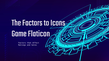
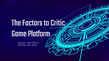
Icons: Icons -> Critic
Flaticon: Flaticon -> Platform
